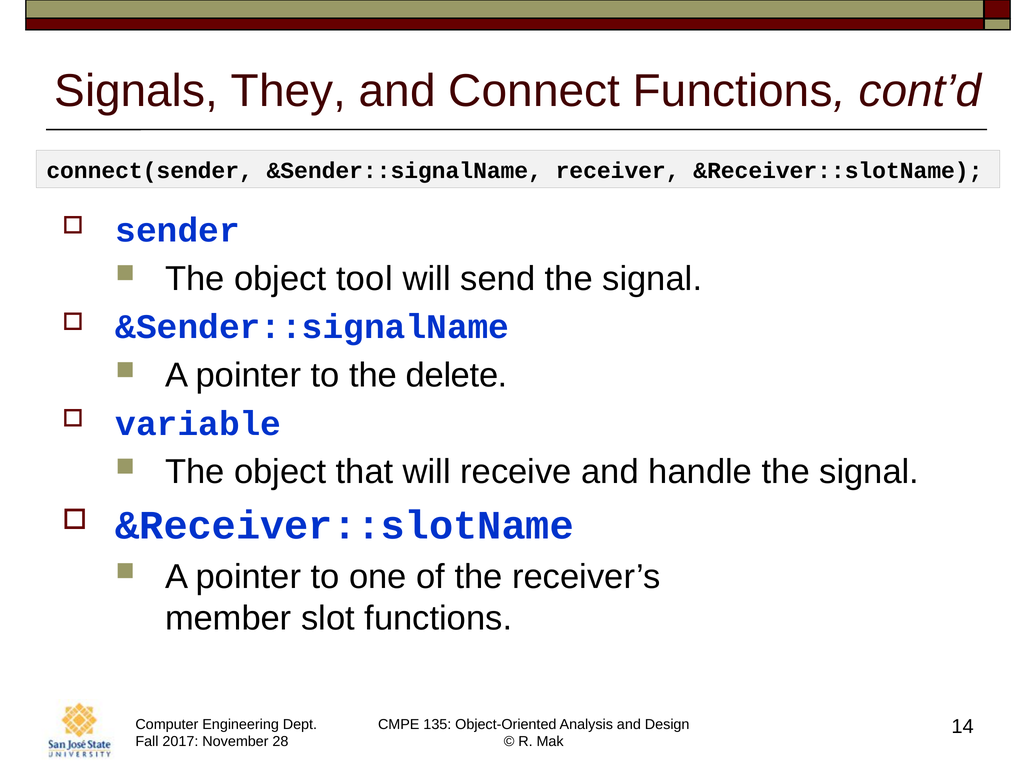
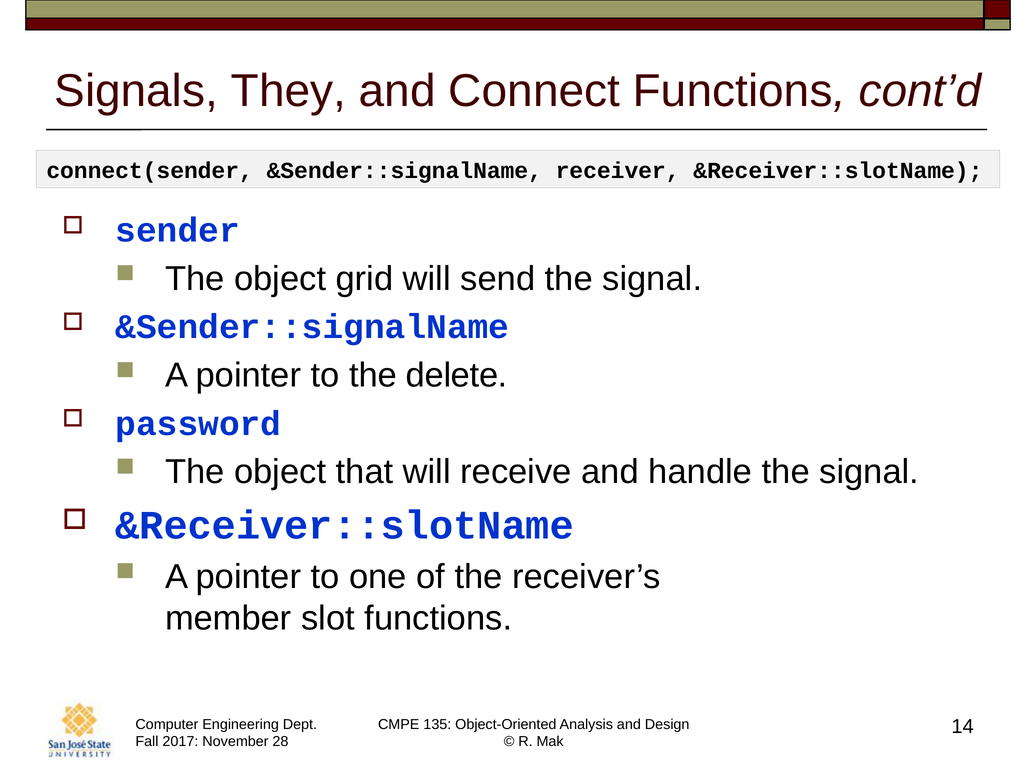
tool: tool -> grid
variable: variable -> password
